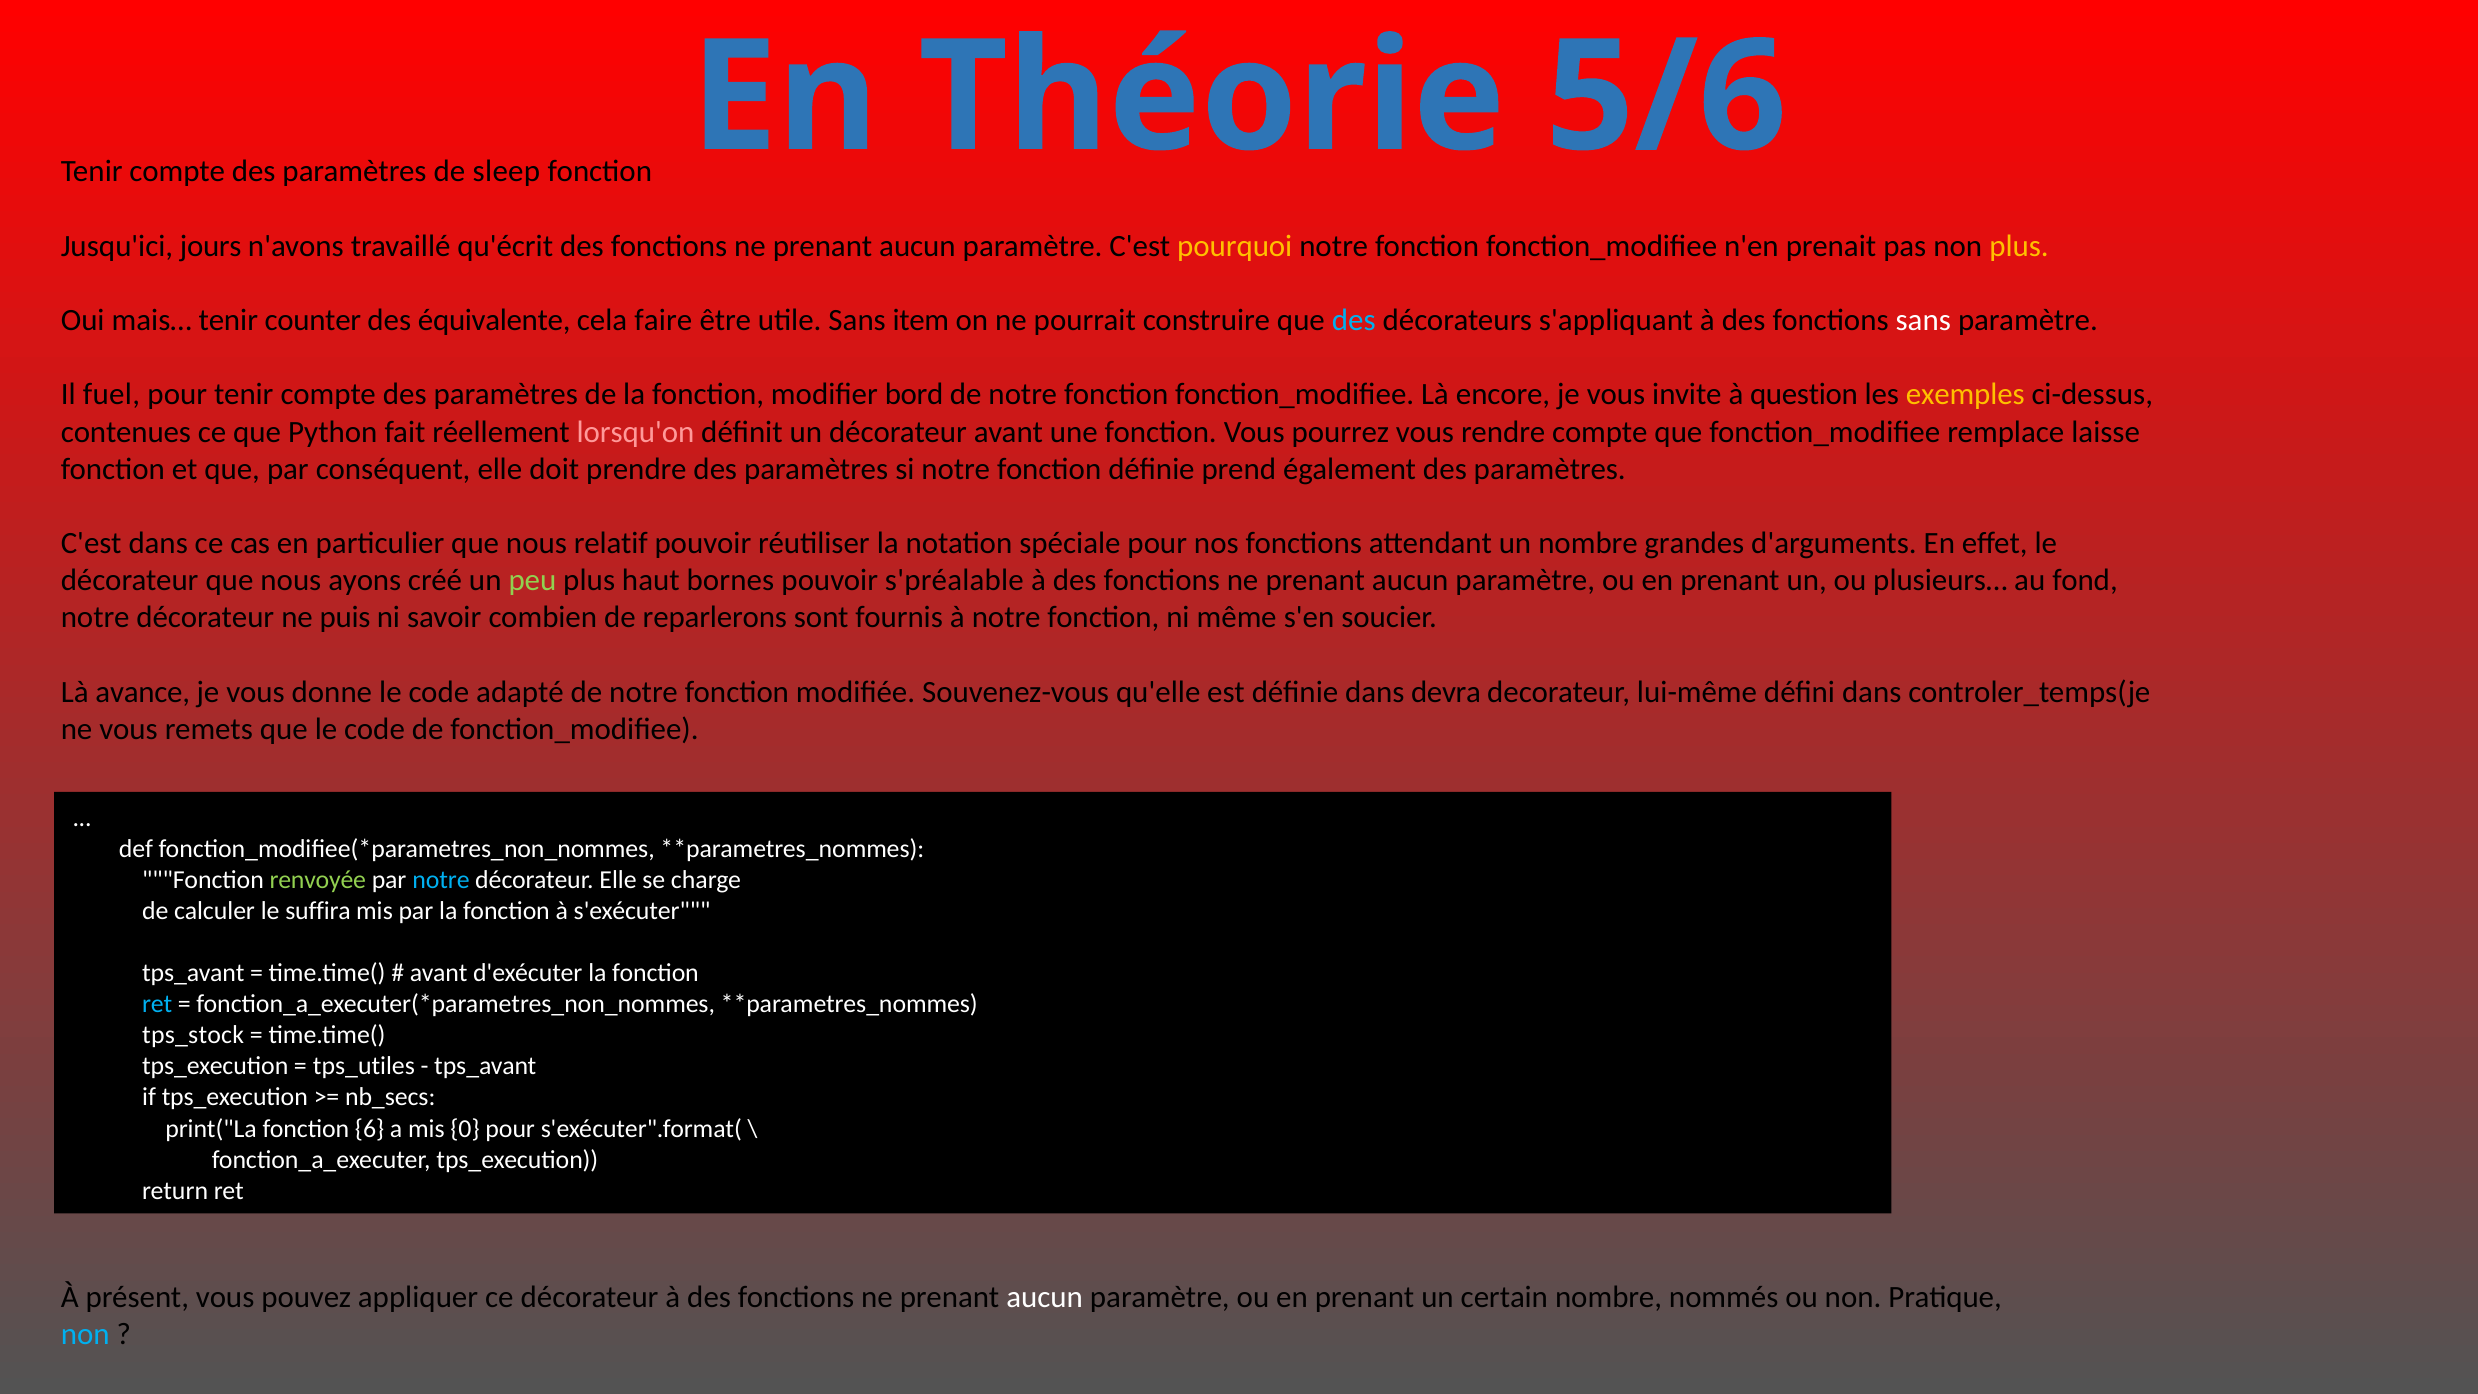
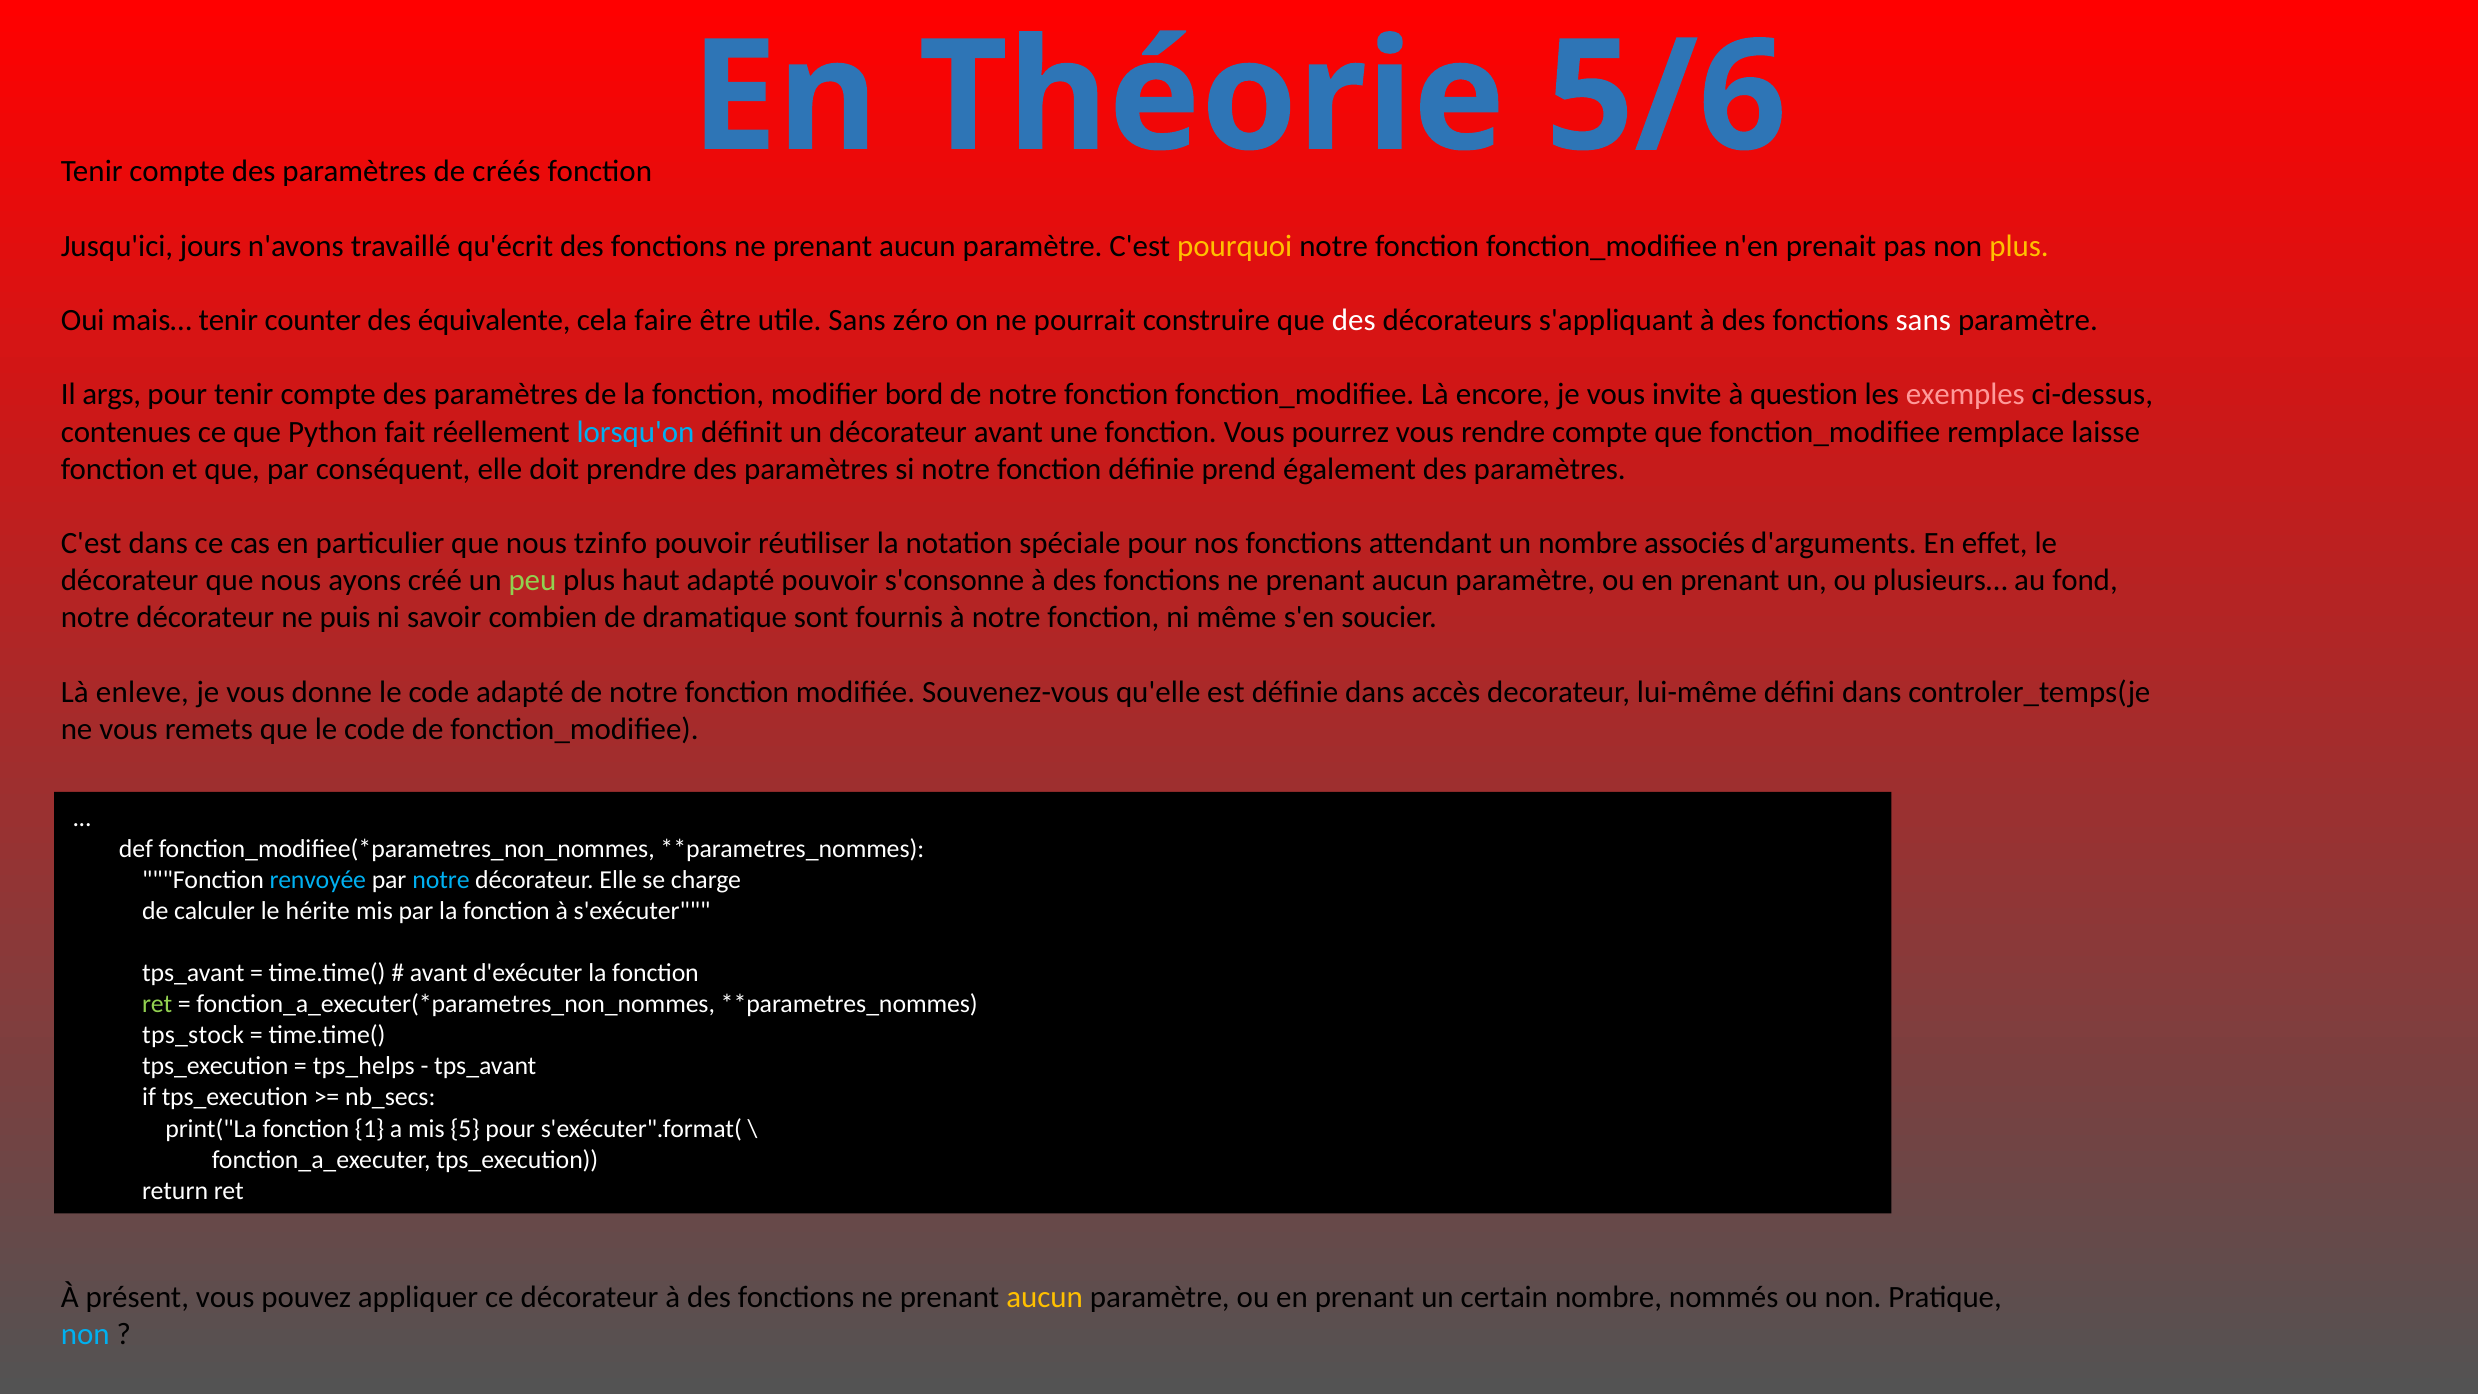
sleep: sleep -> créés
item: item -> zéro
des at (1354, 320) colour: light blue -> white
fuel: fuel -> args
exemples colour: yellow -> pink
lorsqu'on colour: pink -> light blue
relatif: relatif -> tzinfo
grandes: grandes -> associés
haut bornes: bornes -> adapté
s'préalable: s'préalable -> s'consonne
reparlerons: reparlerons -> dramatique
avance: avance -> enleve
devra: devra -> accès
renvoyée colour: light green -> light blue
suffira: suffira -> hérite
ret at (157, 1004) colour: light blue -> light green
tps_utiles: tps_utiles -> tps_helps
6: 6 -> 1
0: 0 -> 5
aucun at (1045, 1297) colour: white -> yellow
